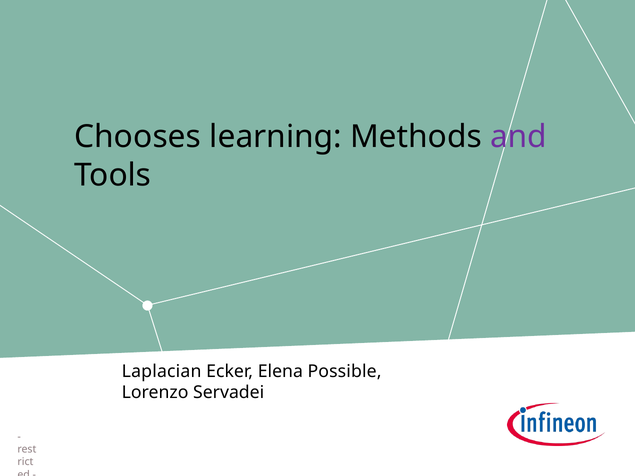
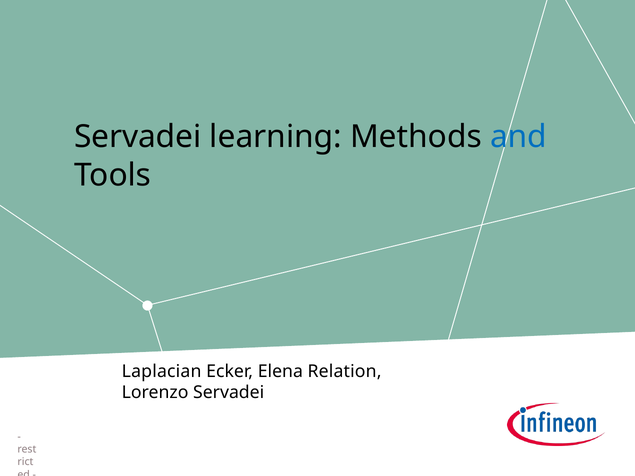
Chooses at (138, 137): Chooses -> Servadei
and colour: purple -> blue
Possible: Possible -> Relation
